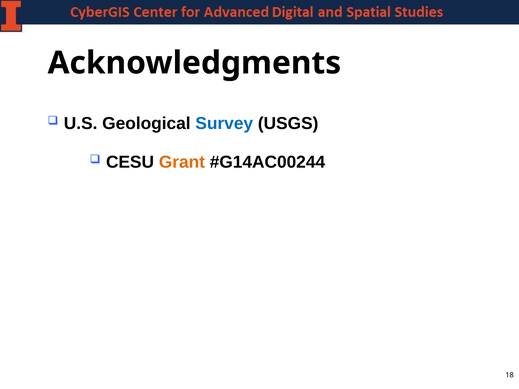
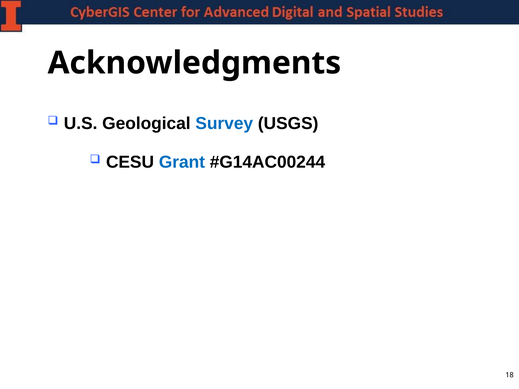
Grant colour: orange -> blue
